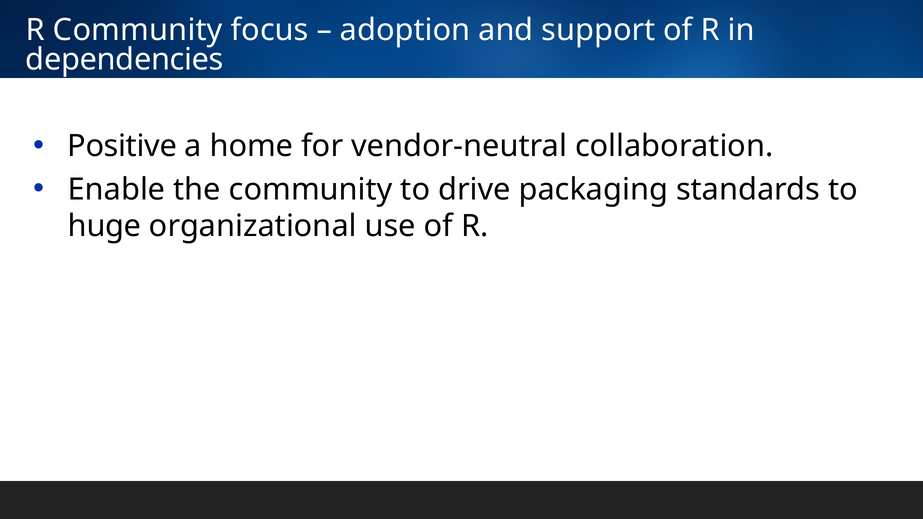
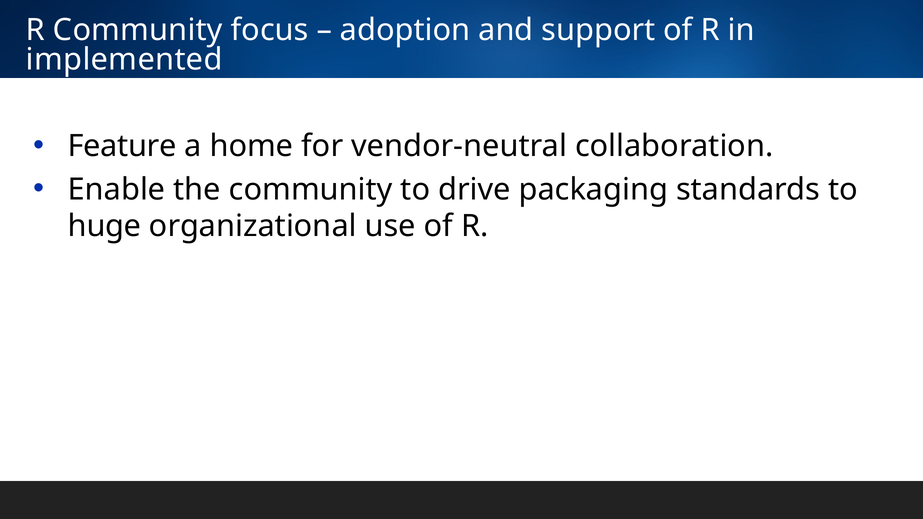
dependencies: dependencies -> implemented
Positive: Positive -> Feature
